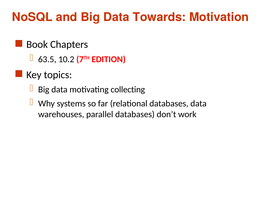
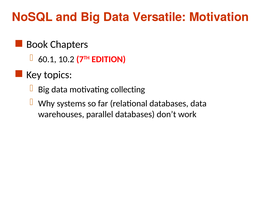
Towards: Towards -> Versatile
63.5: 63.5 -> 60.1
